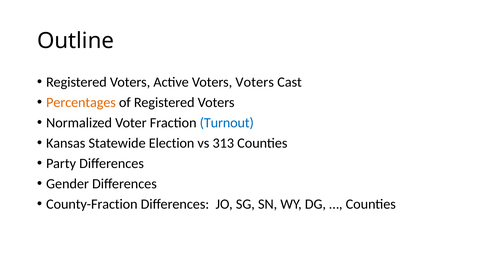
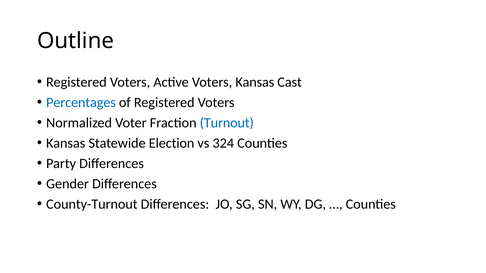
Voters Voters: Voters -> Kansas
Percentages colour: orange -> blue
313: 313 -> 324
County-Fraction: County-Fraction -> County-Turnout
